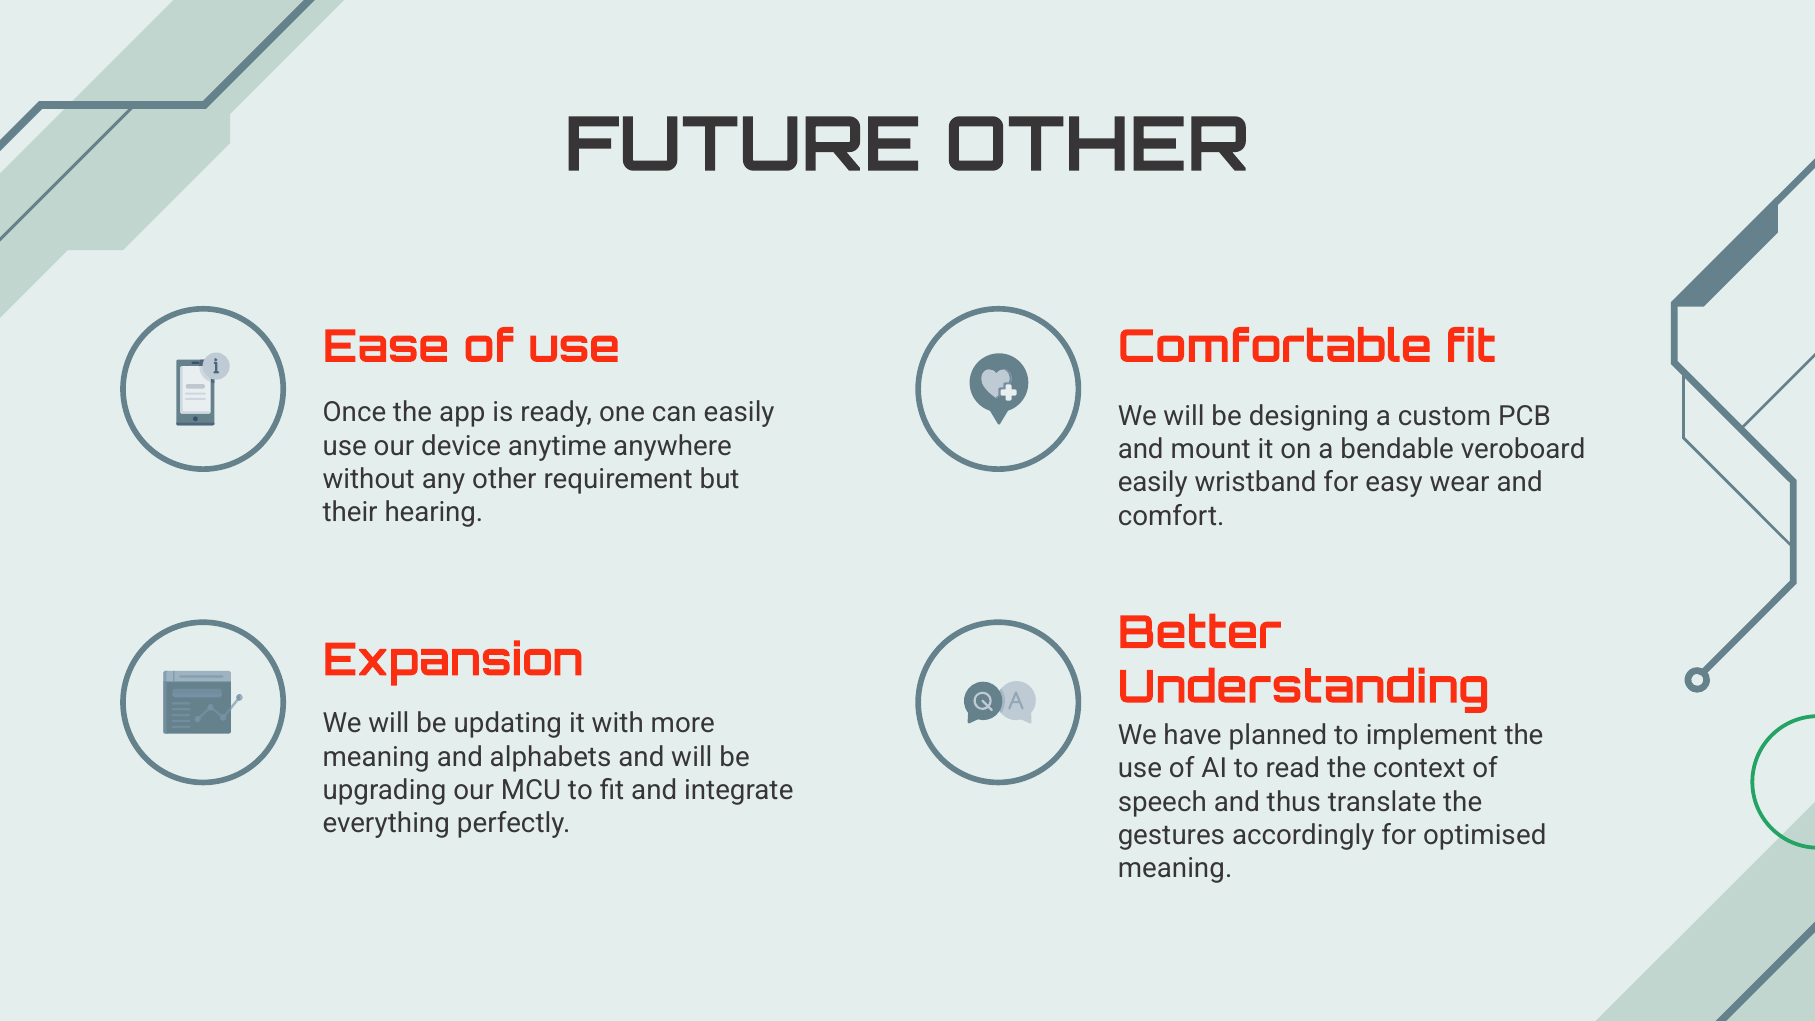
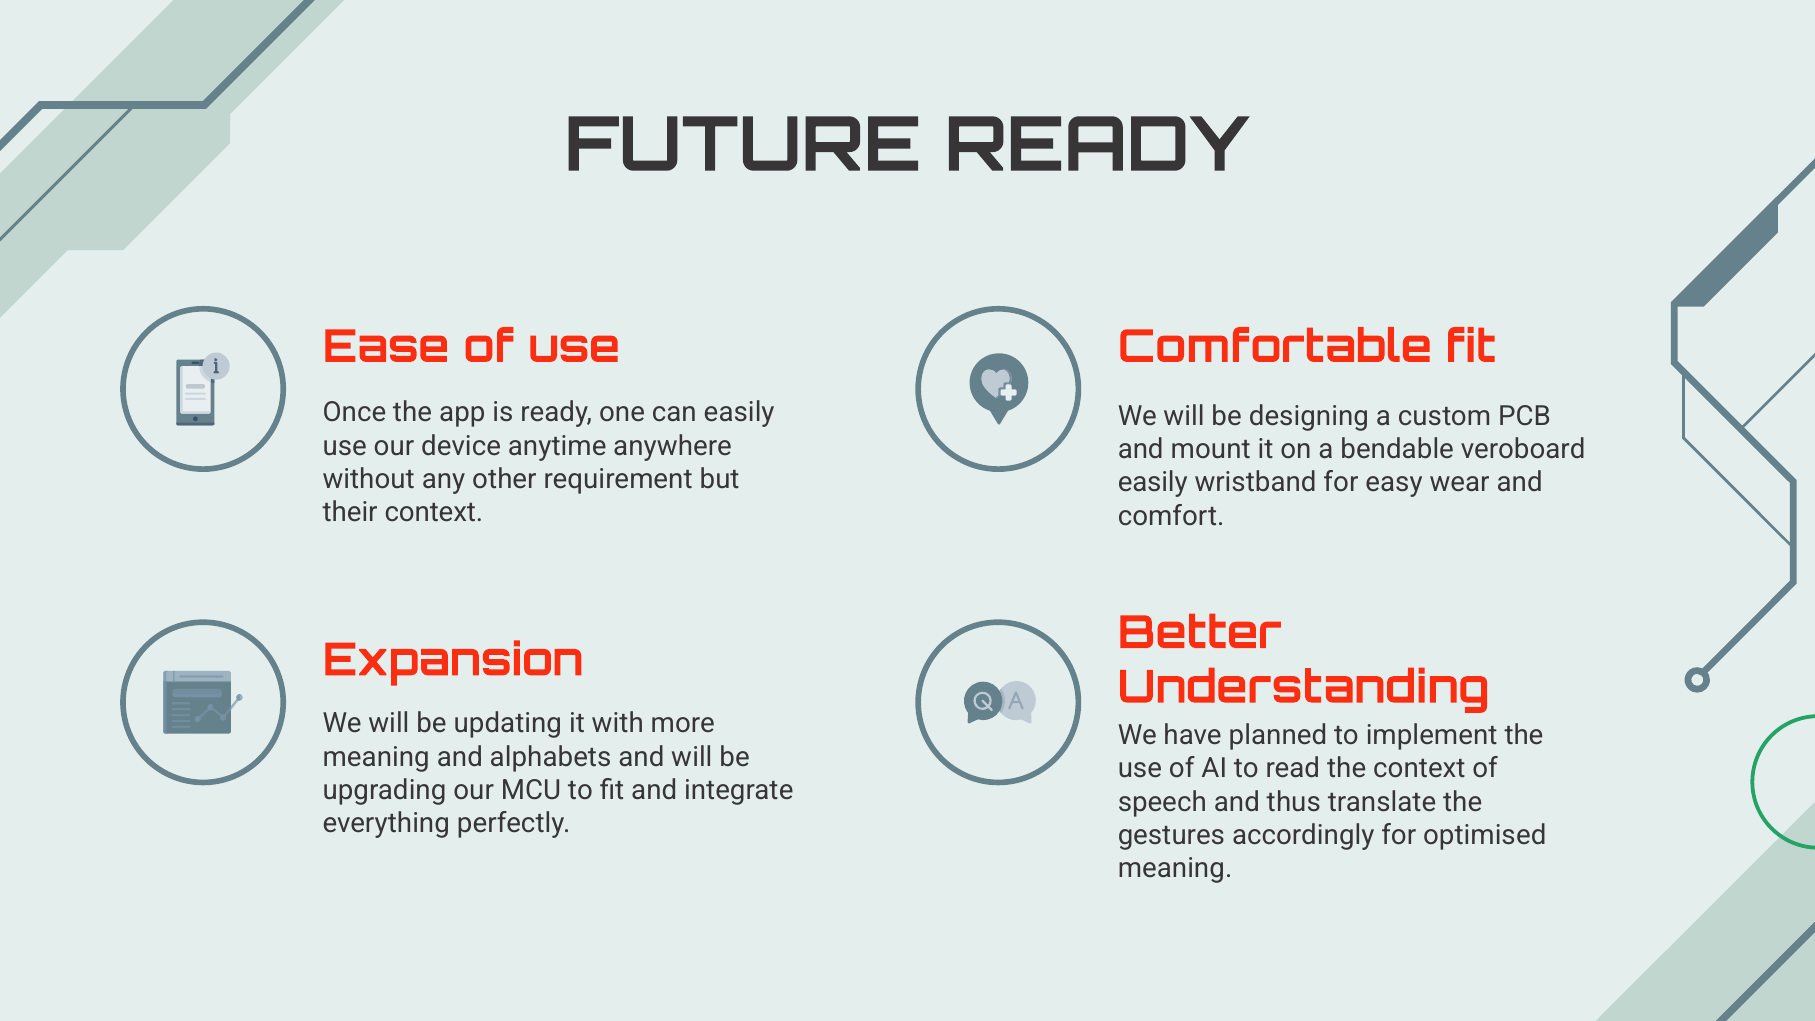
FUTURE OTHER: OTHER -> READY
their hearing: hearing -> context
